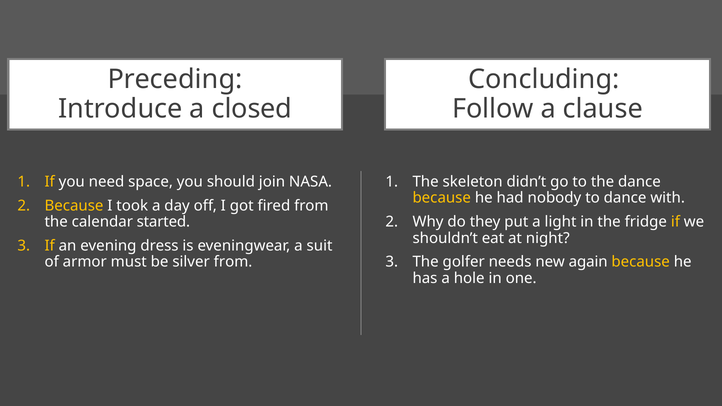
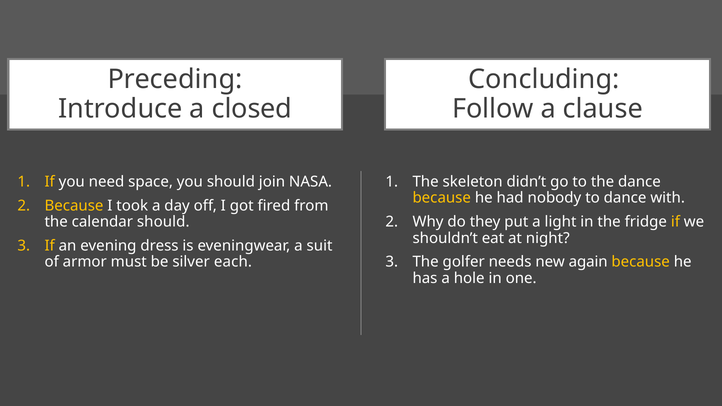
calendar started: started -> should
silver from: from -> each
